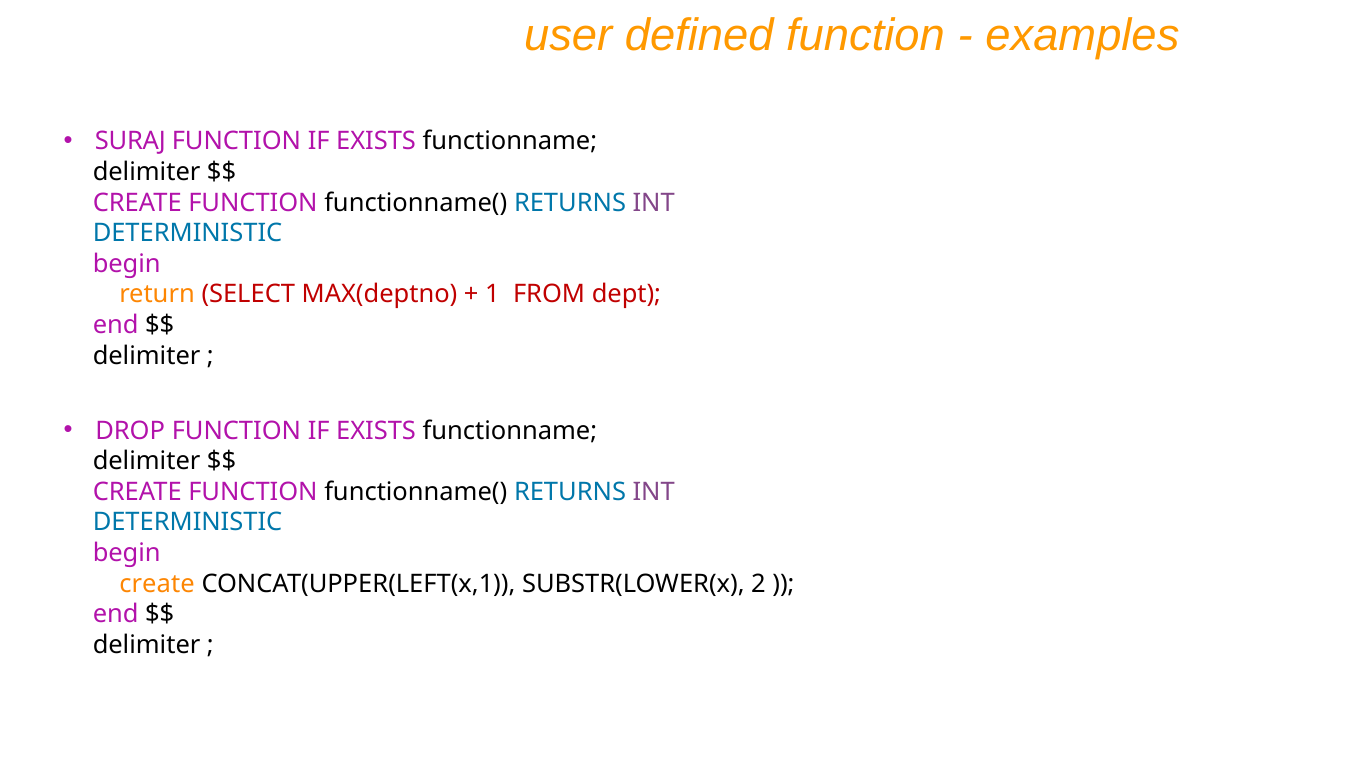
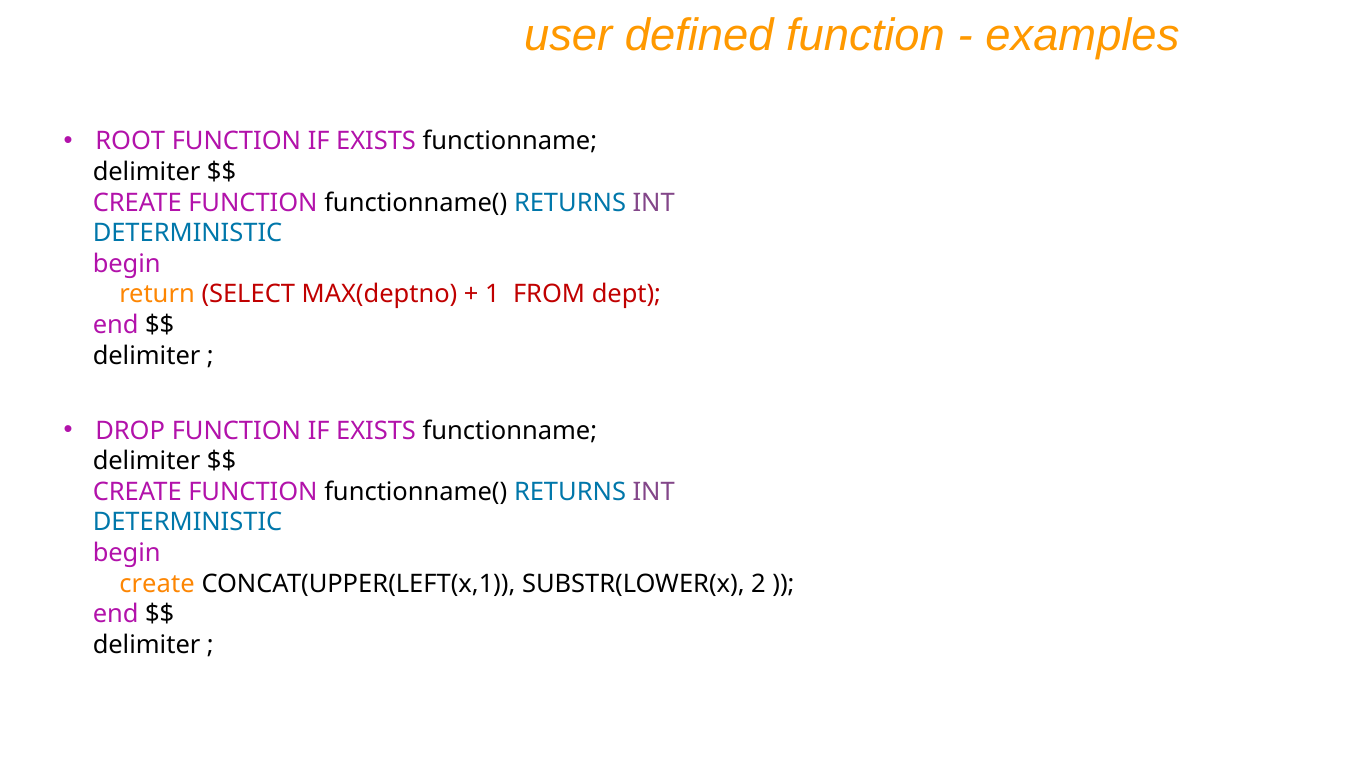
SURAJ: SURAJ -> ROOT
